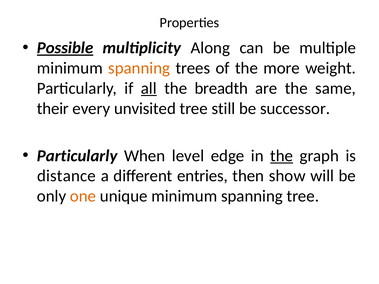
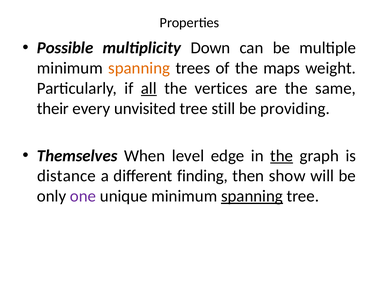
Possible underline: present -> none
Along: Along -> Down
more: more -> maps
breadth: breadth -> vertices
successor: successor -> providing
Particularly at (77, 156): Particularly -> Themselves
entries: entries -> finding
one colour: orange -> purple
spanning at (252, 196) underline: none -> present
